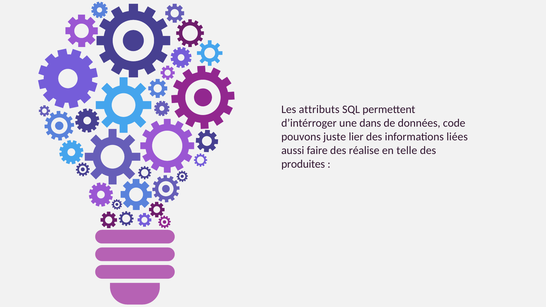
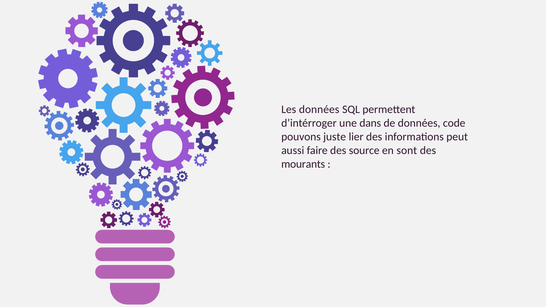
Les attributs: attributs -> données
liées: liées -> peut
réalise: réalise -> source
telle: telle -> sont
produites: produites -> mourants
